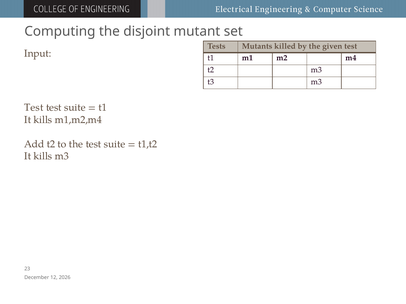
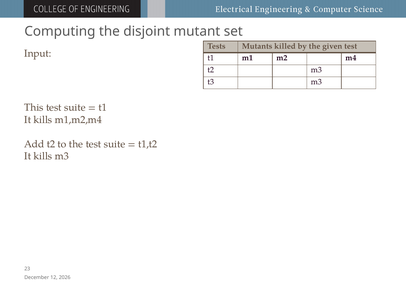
Test at (34, 108): Test -> This
